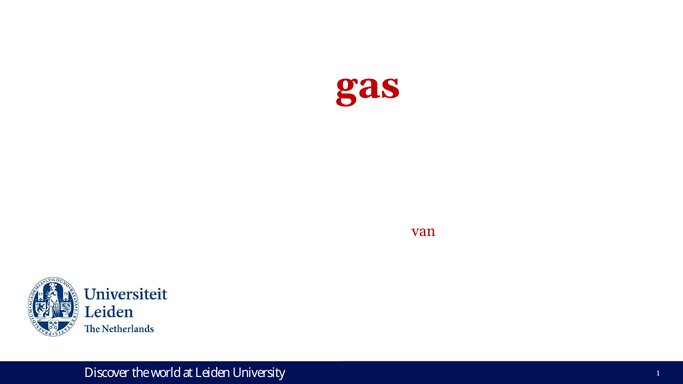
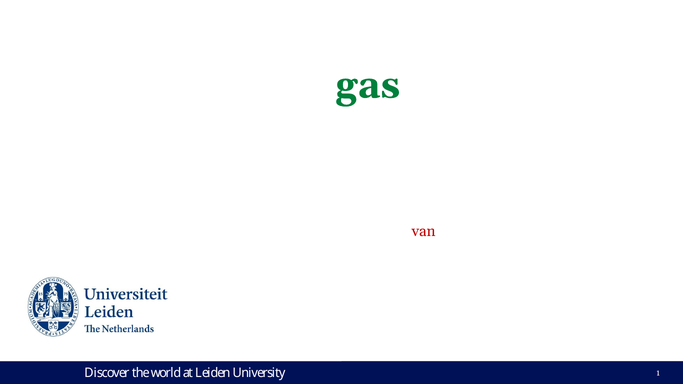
gas colour: red -> green
